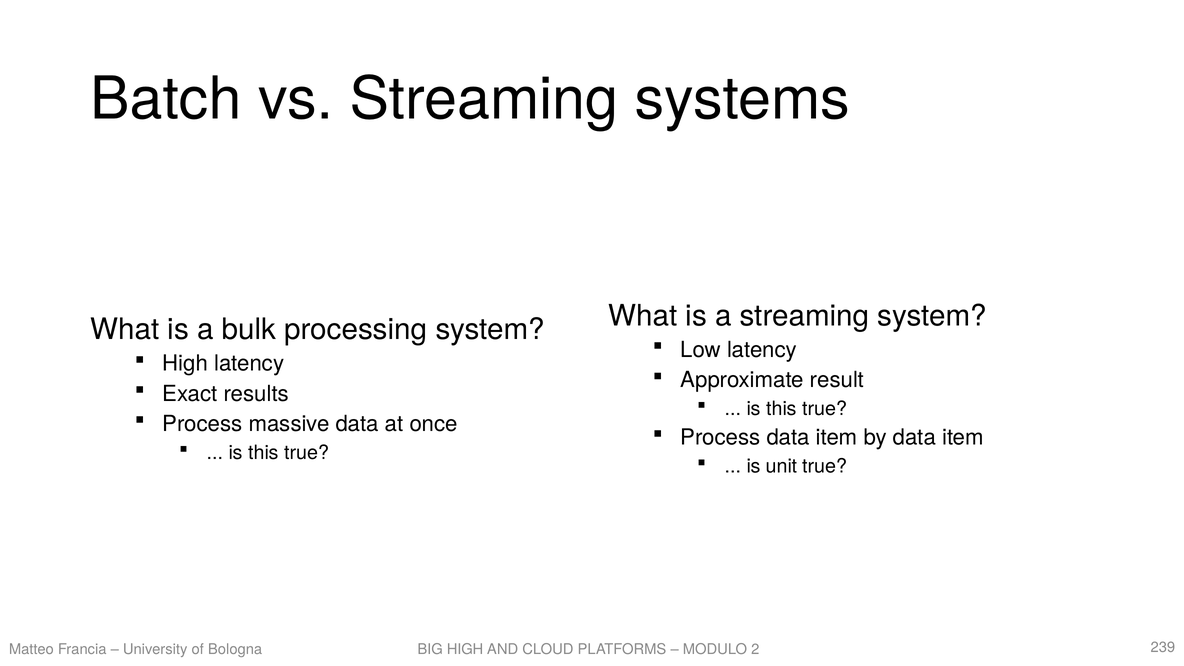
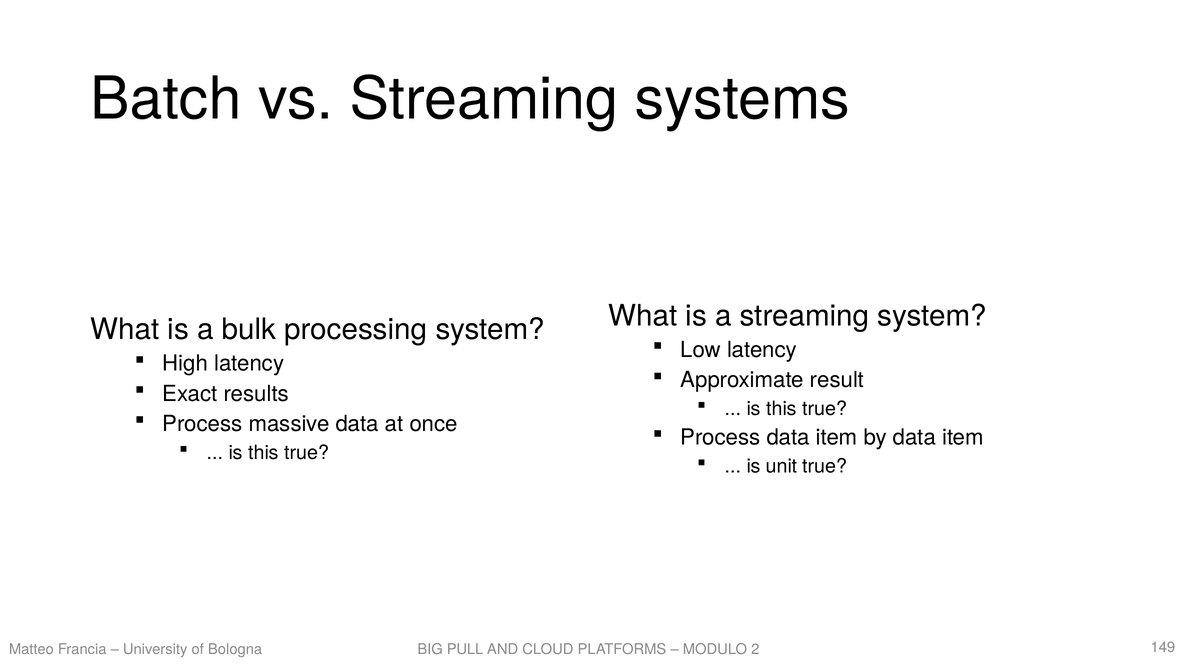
HIGH at (465, 649): HIGH -> PULL
239: 239 -> 149
